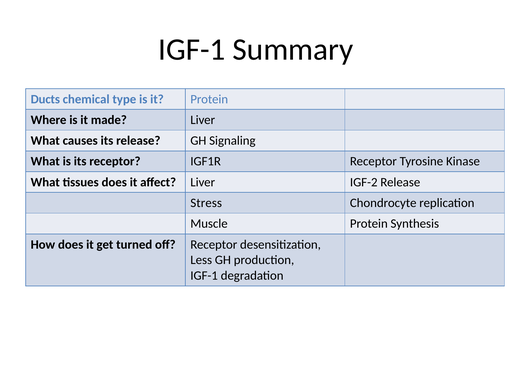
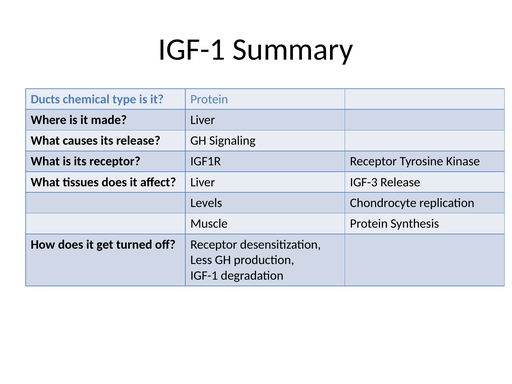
IGF-2: IGF-2 -> IGF-3
Stress: Stress -> Levels
